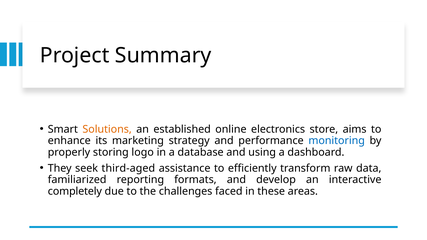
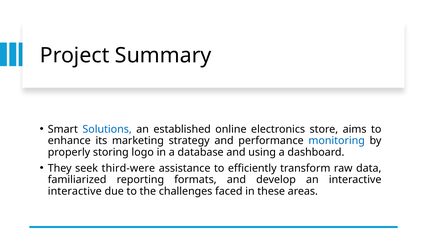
Solutions colour: orange -> blue
third-aged: third-aged -> third-were
completely at (75, 191): completely -> interactive
